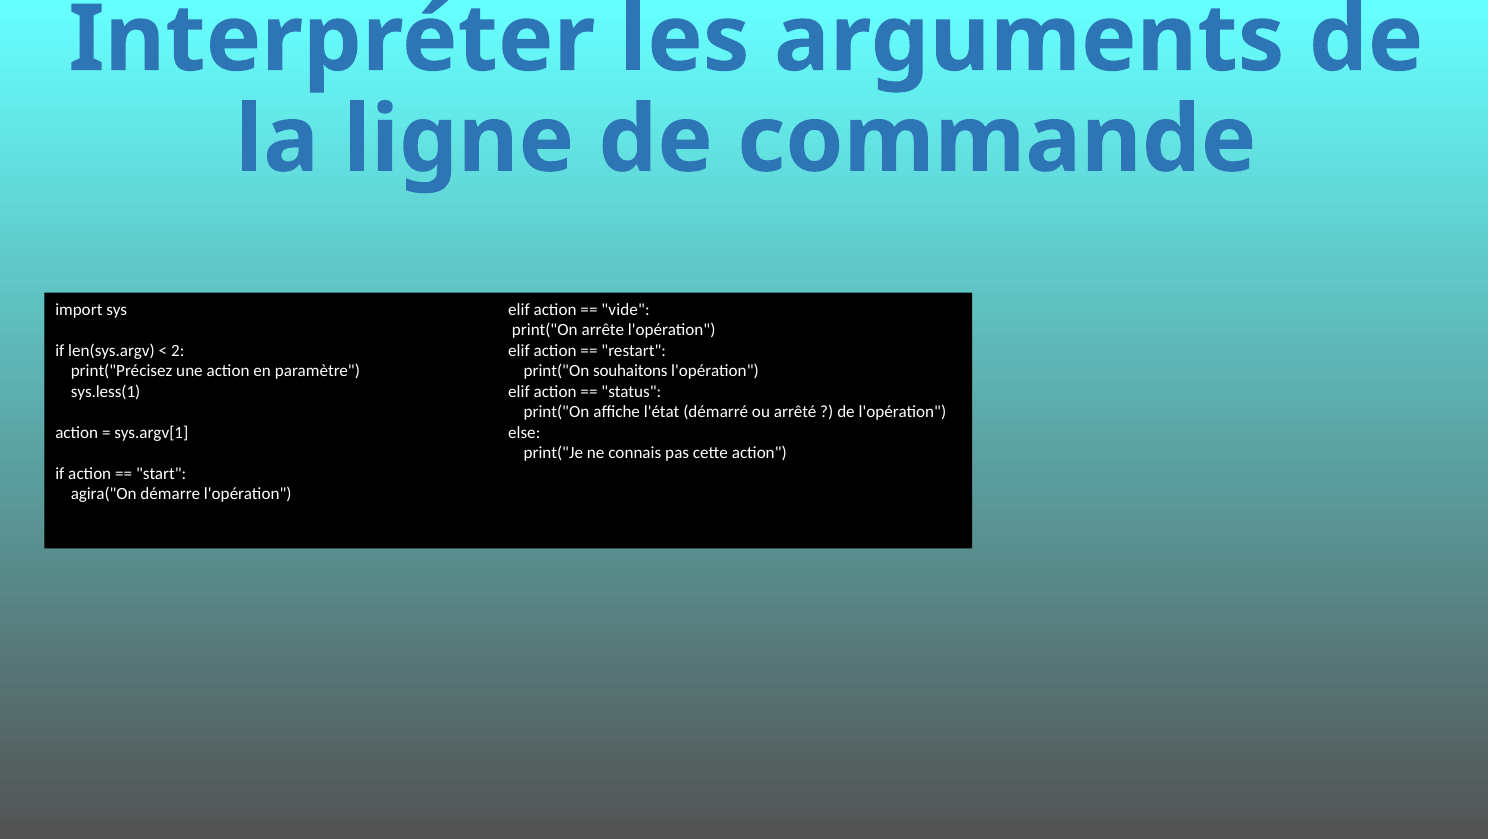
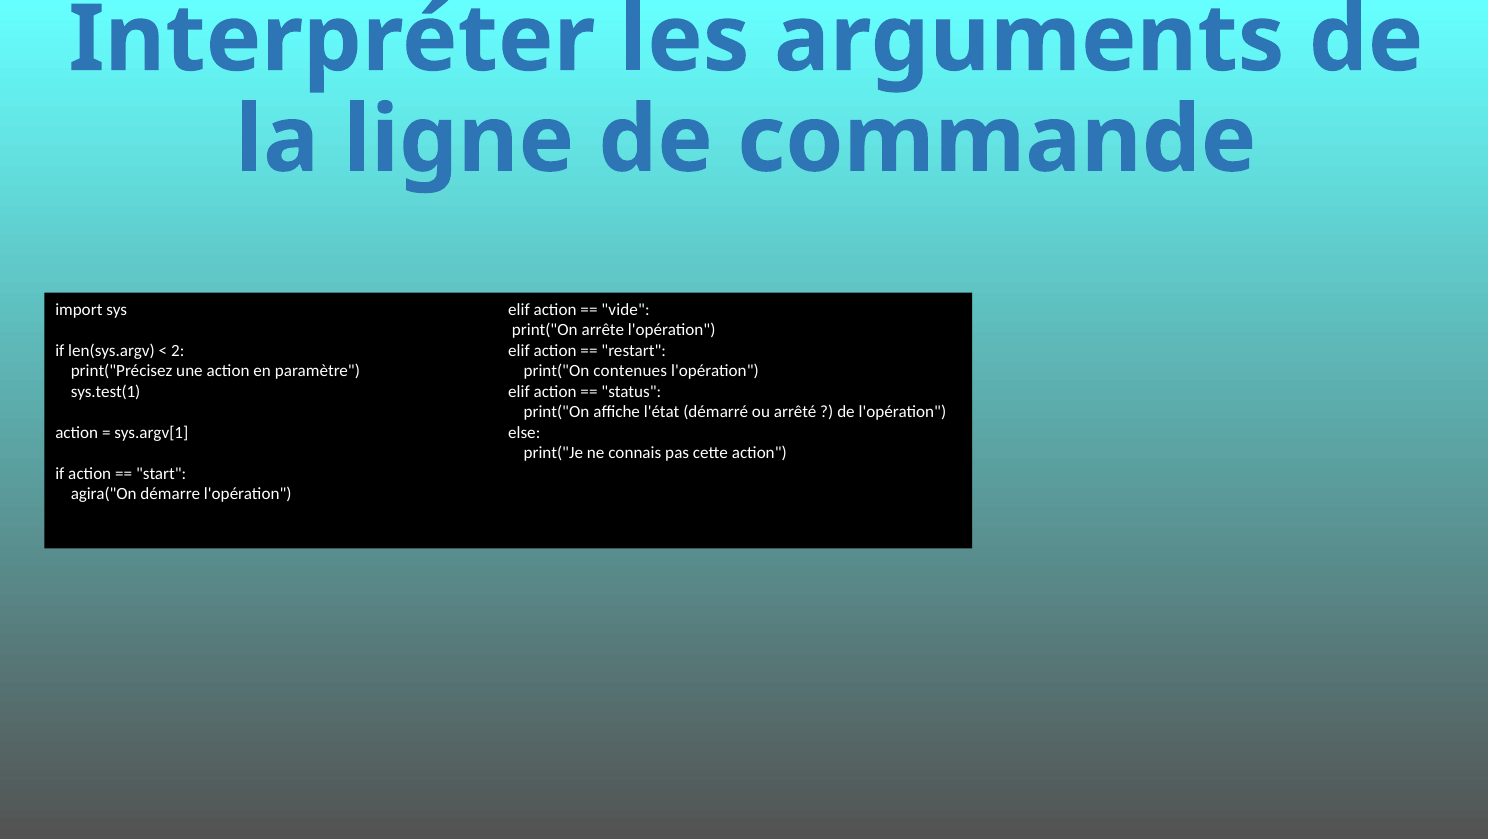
souhaitons: souhaitons -> contenues
sys.less(1: sys.less(1 -> sys.test(1
